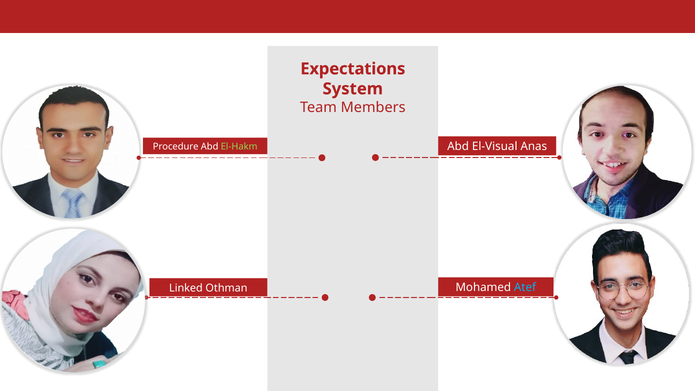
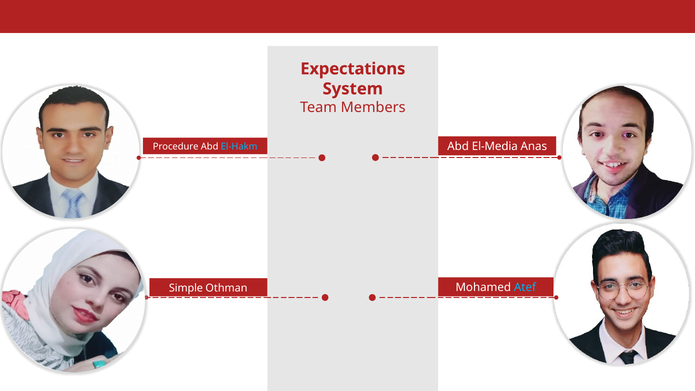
El-Hakm colour: light green -> light blue
El-Visual: El-Visual -> El-Media
Linked: Linked -> Simple
